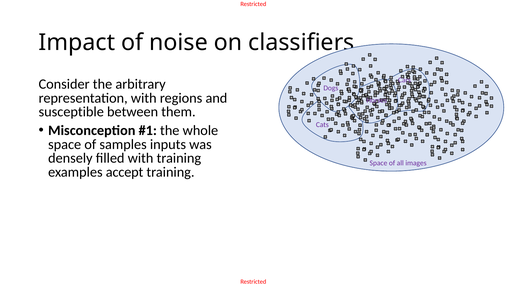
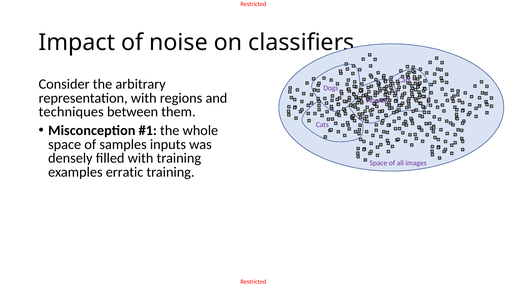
susceptible: susceptible -> techniques
accept: accept -> erratic
